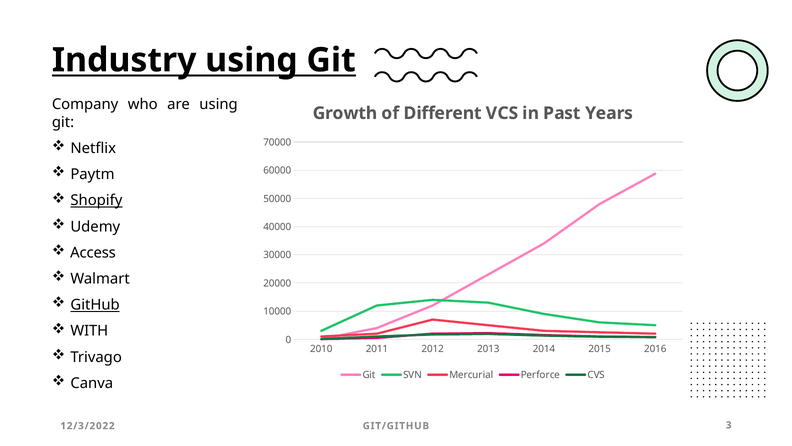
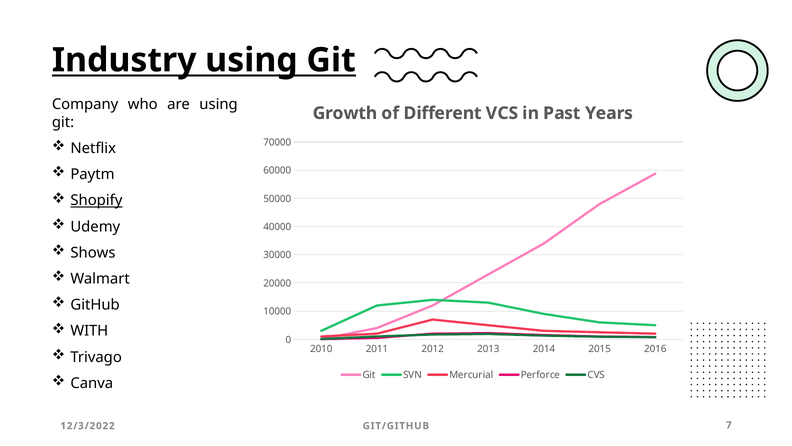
Access: Access -> Shows
GitHub underline: present -> none
3: 3 -> 7
